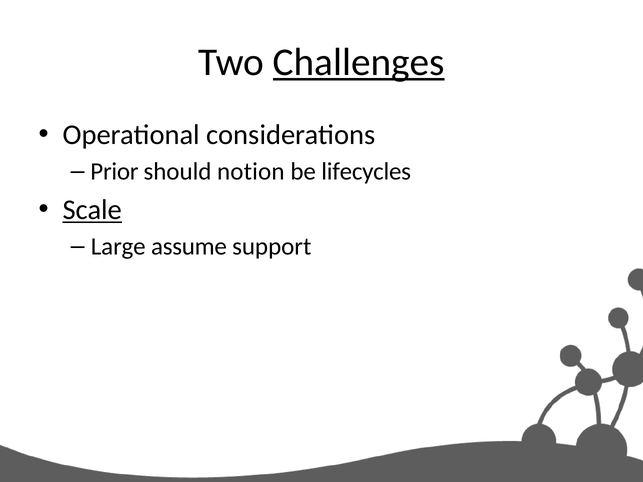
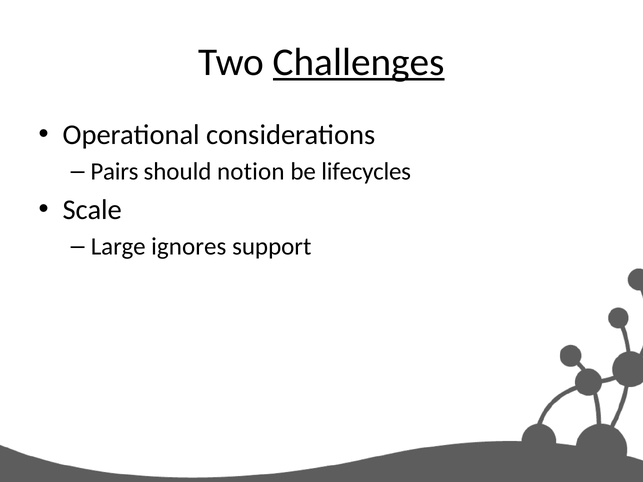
Prior: Prior -> Pairs
Scale underline: present -> none
assume: assume -> ignores
